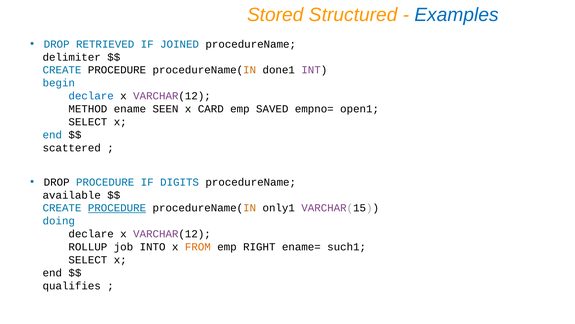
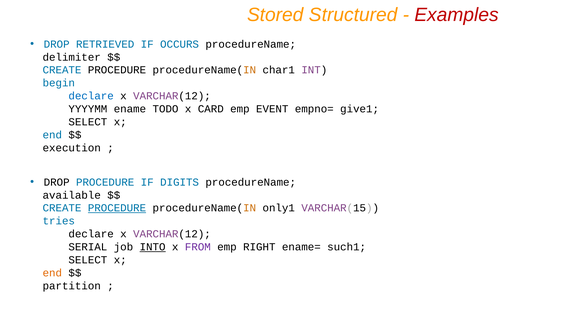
Examples colour: blue -> red
JOINED: JOINED -> OCCURS
done1: done1 -> char1
METHOD: METHOD -> YYYYMM
SEEN: SEEN -> TODO
SAVED: SAVED -> EVENT
open1: open1 -> give1
scattered: scattered -> execution
doing: doing -> tries
ROLLUP: ROLLUP -> SERIAL
INTO underline: none -> present
FROM colour: orange -> purple
end at (52, 272) colour: black -> orange
qualifies: qualifies -> partition
